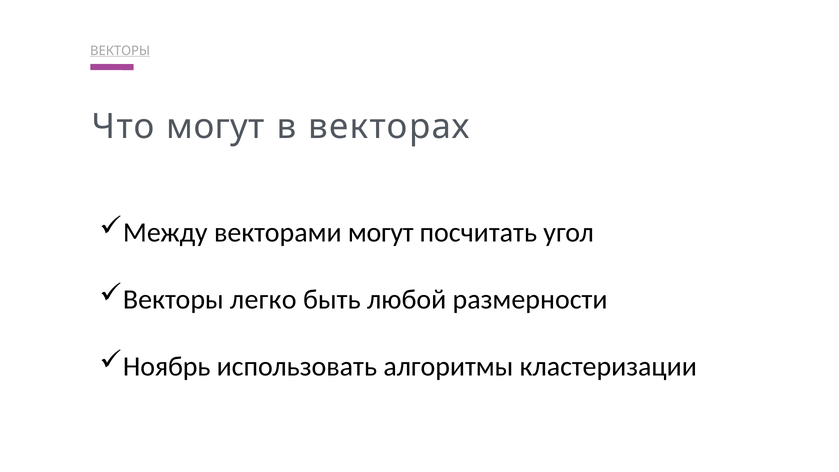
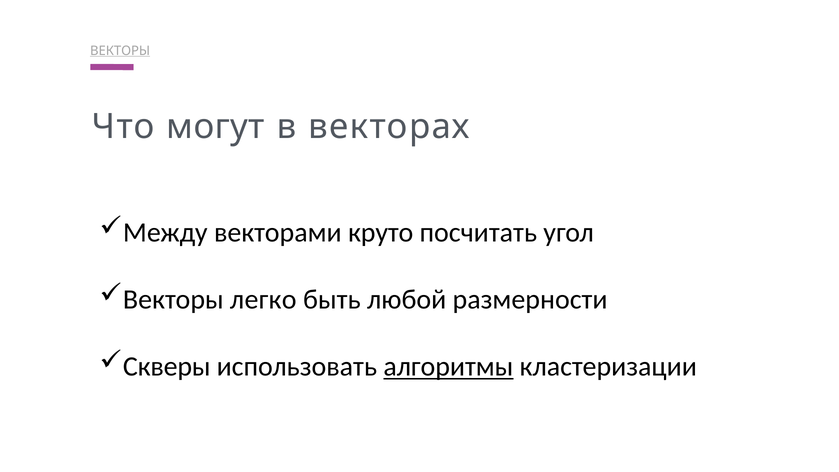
векторами могут: могут -> круто
Ноябрь: Ноябрь -> Скверы
алгоритмы underline: none -> present
